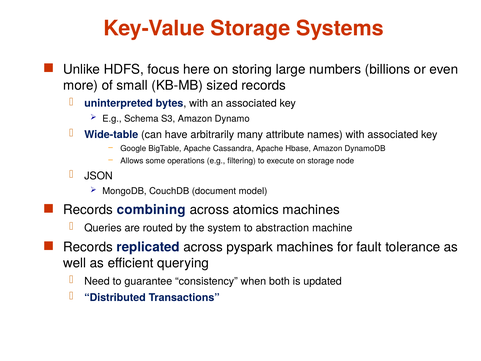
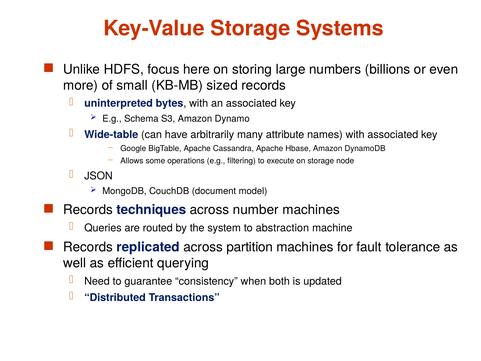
combining: combining -> techniques
atomics: atomics -> number
pyspark: pyspark -> partition
